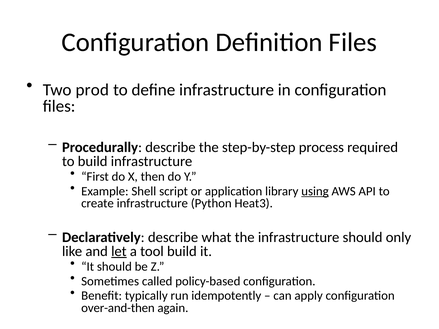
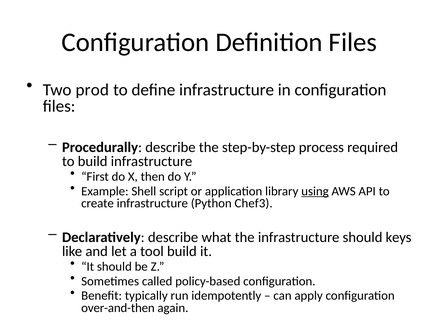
Heat3: Heat3 -> Chef3
only: only -> keys
let underline: present -> none
